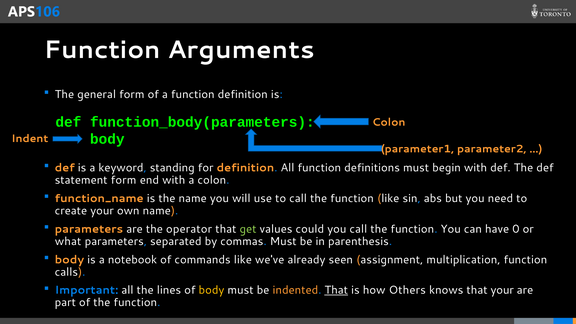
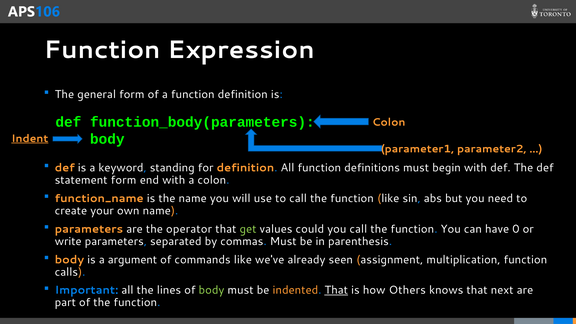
Arguments: Arguments -> Expression
Indent underline: none -> present
what: what -> write
notebook: notebook -> argument
body at (211, 290) colour: yellow -> light green
that your: your -> next
